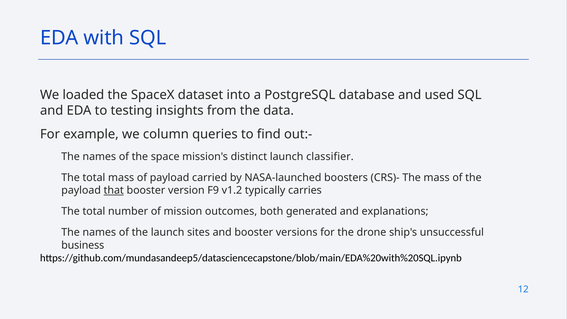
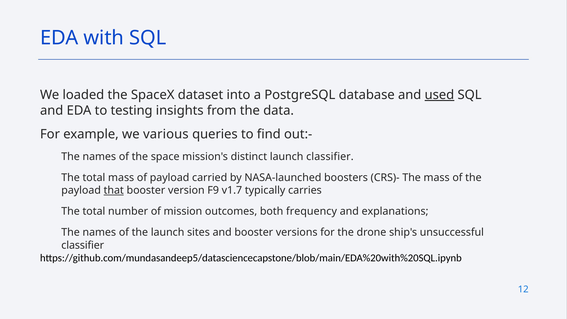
used underline: none -> present
column: column -> various
v1.2: v1.2 -> v1.7
generated: generated -> frequency
business at (83, 245): business -> classifier
